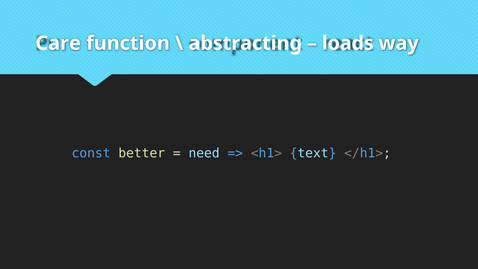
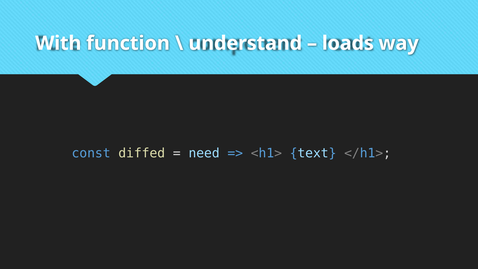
Care: Care -> With
abstracting: abstracting -> understand
better: better -> diffed
